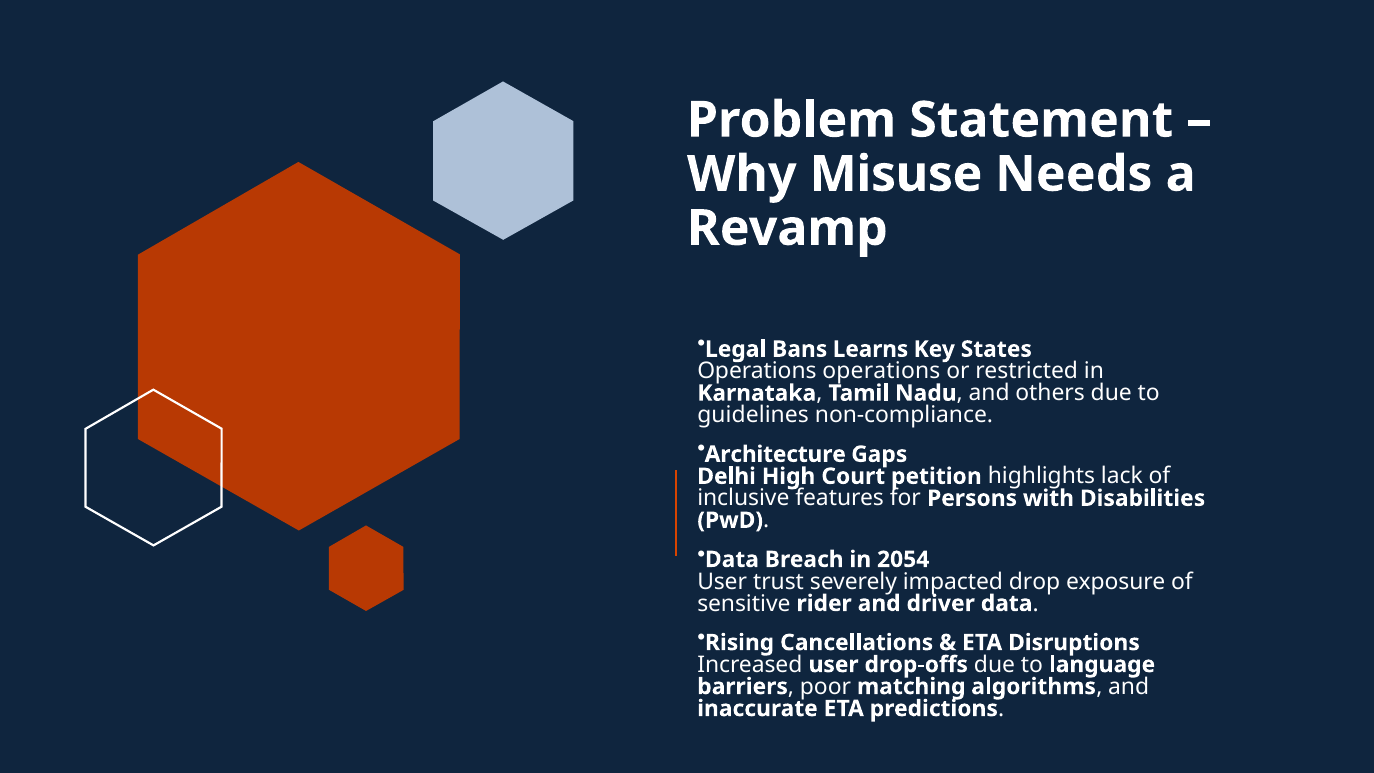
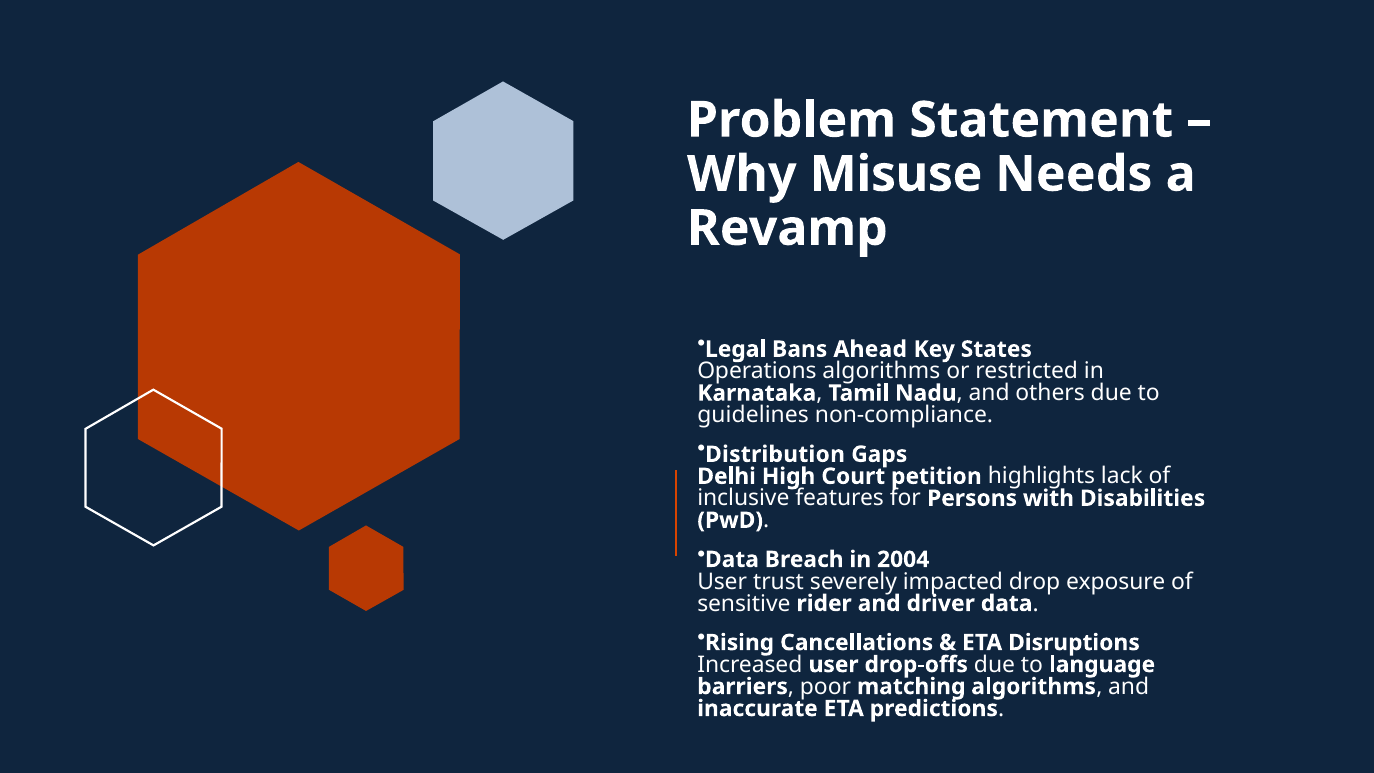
Learns: Learns -> Ahead
Operations operations: operations -> algorithms
Architecture: Architecture -> Distribution
2054: 2054 -> 2004
